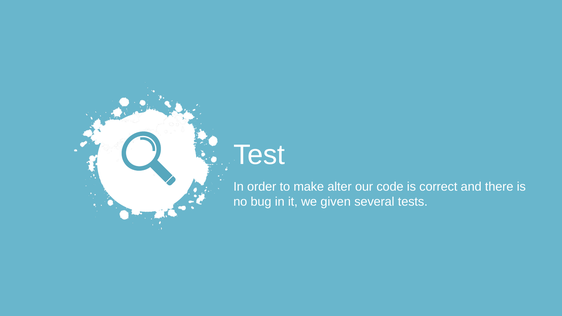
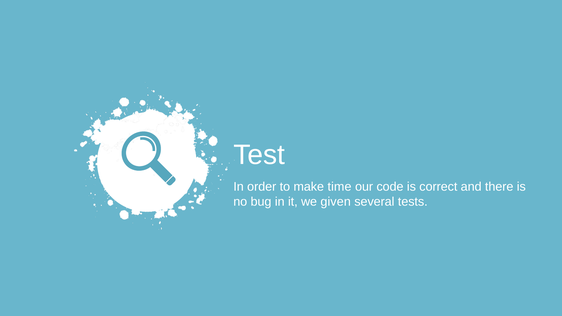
alter: alter -> time
